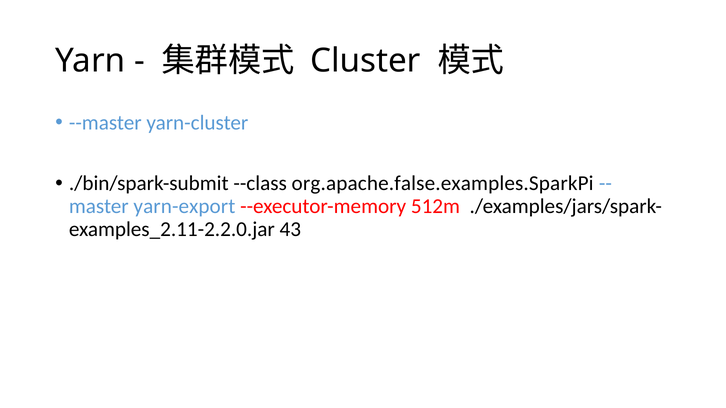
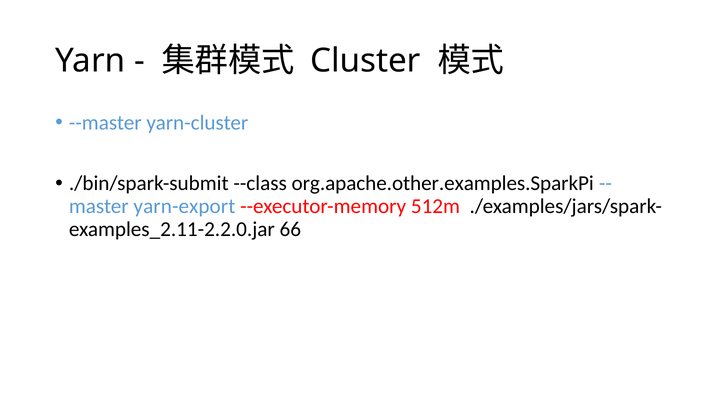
org.apache.false.examples.SparkPi: org.apache.false.examples.SparkPi -> org.apache.other.examples.SparkPi
43: 43 -> 66
